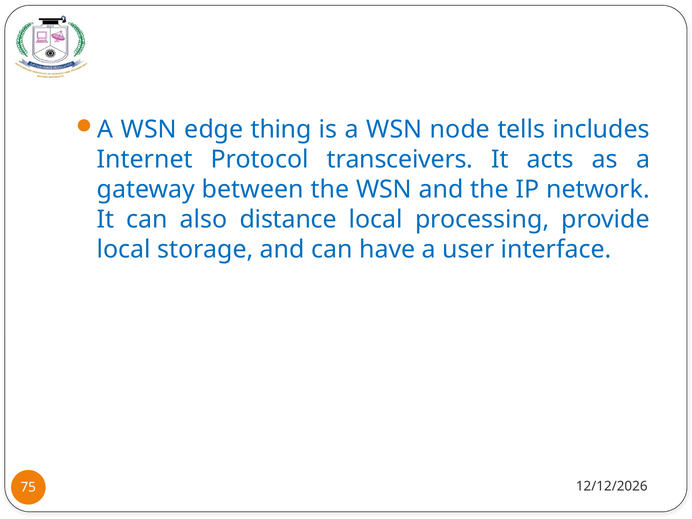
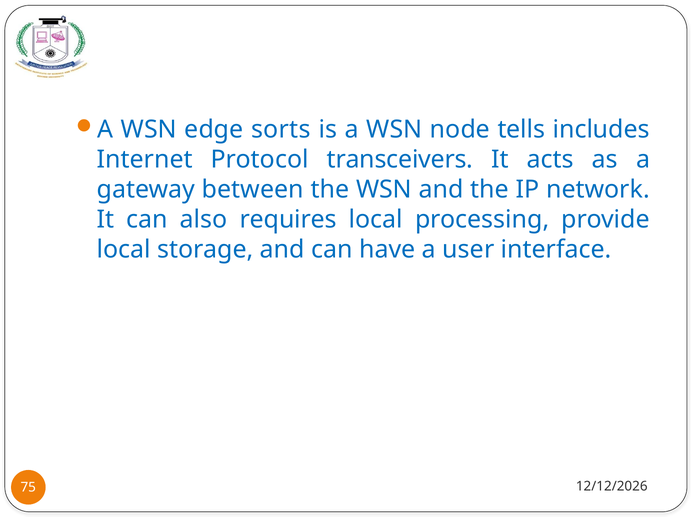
thing: thing -> sorts
distance: distance -> requires
